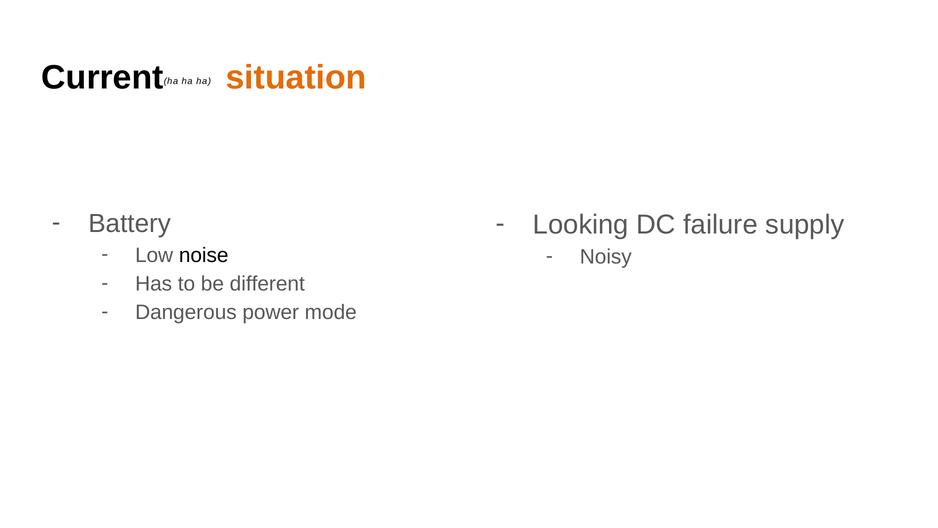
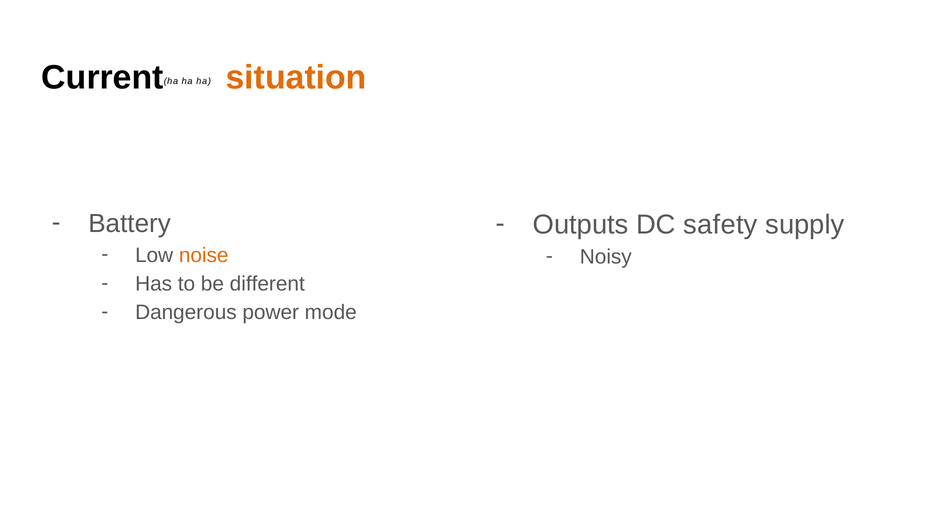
Looking: Looking -> Outputs
failure: failure -> safety
noise colour: black -> orange
